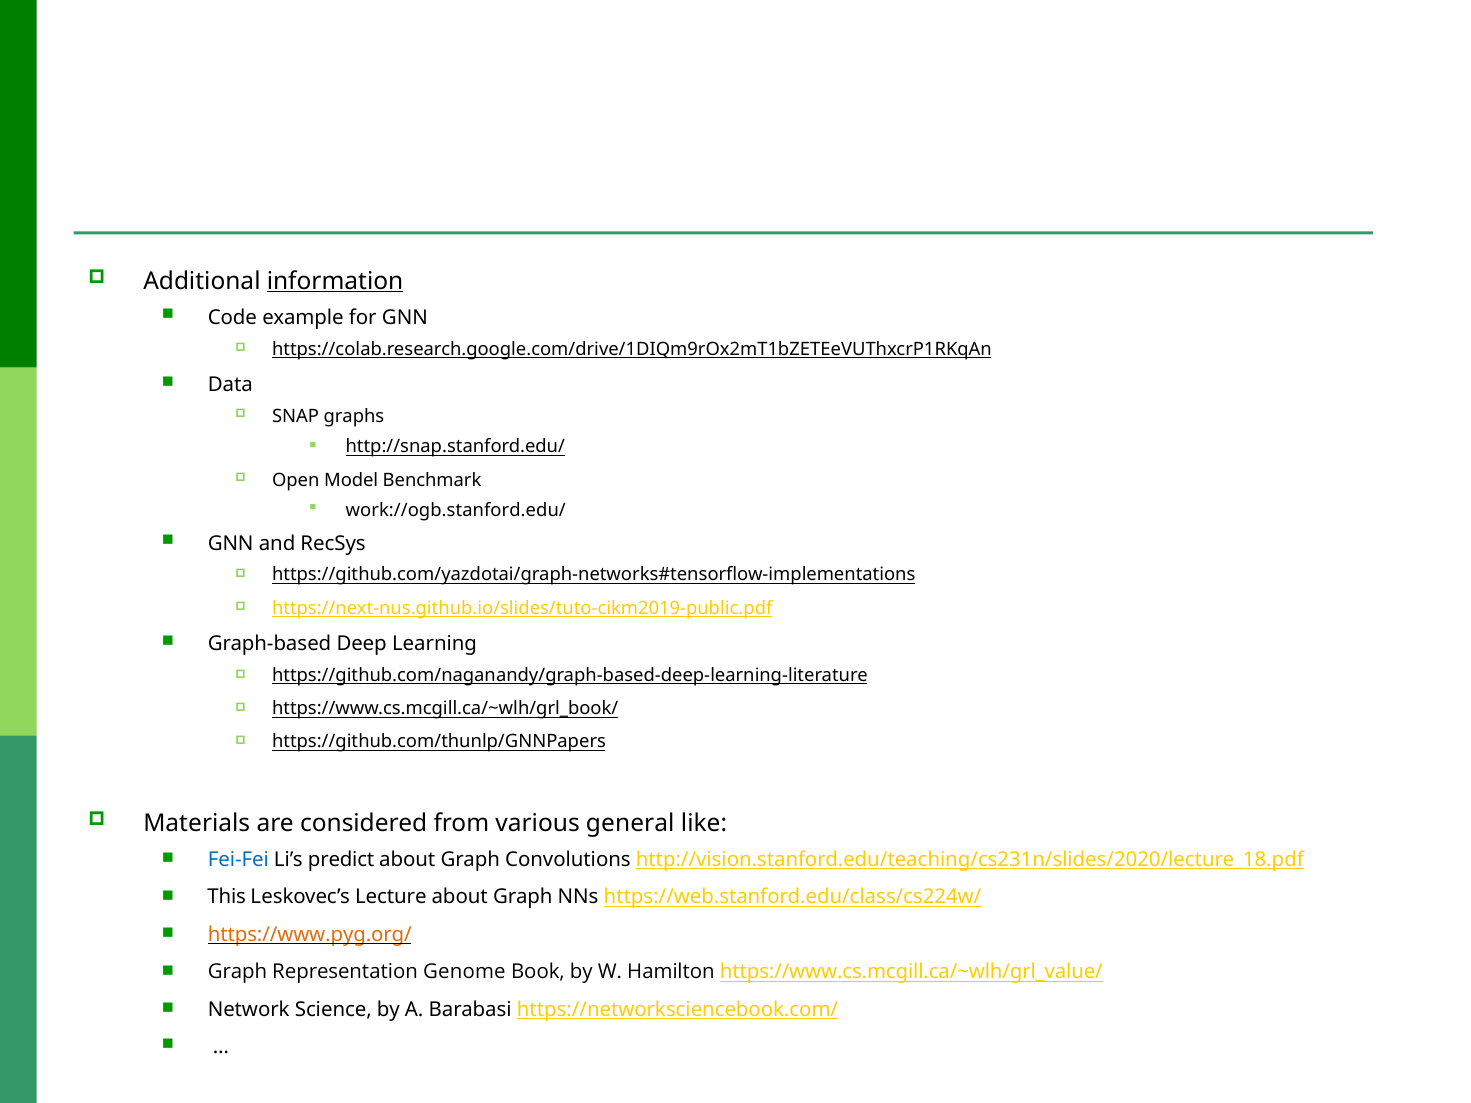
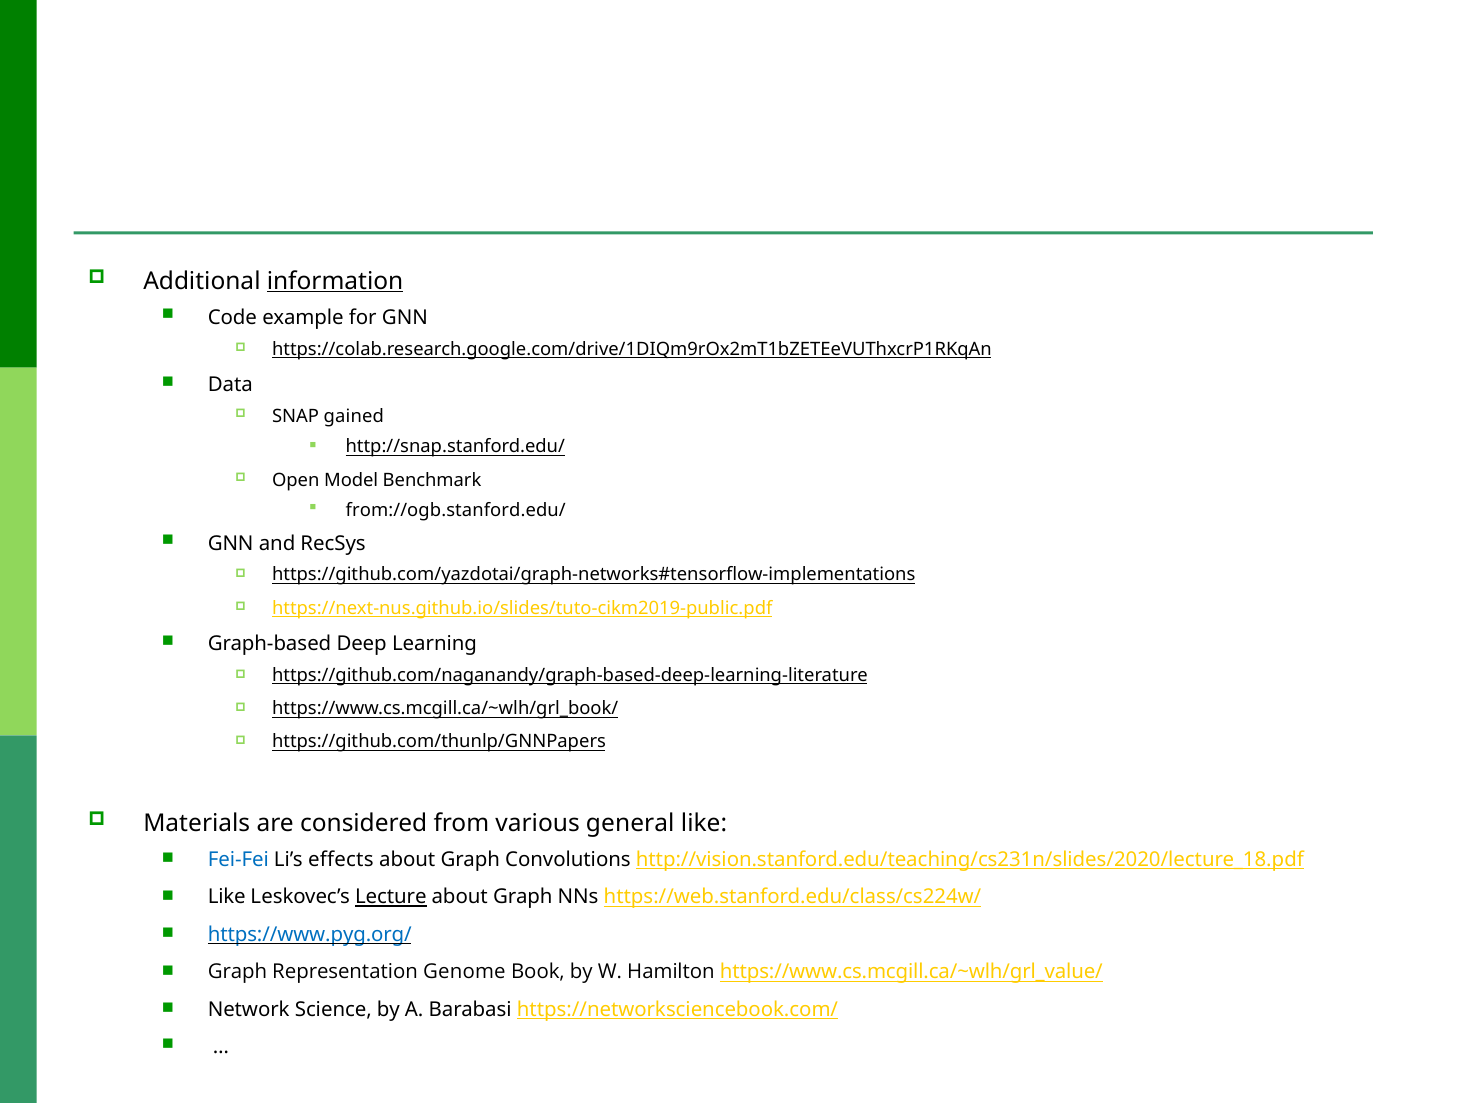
graphs: graphs -> gained
work://ogb.stanford.edu/: work://ogb.stanford.edu/ -> from://ogb.stanford.edu/
predict: predict -> effects
This at (227, 897): This -> Like
Lecture underline: none -> present
https://www.pyg.org/ colour: orange -> blue
